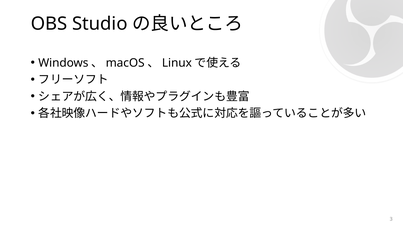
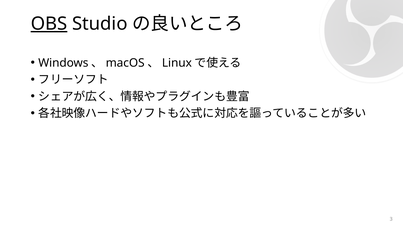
OBS underline: none -> present
